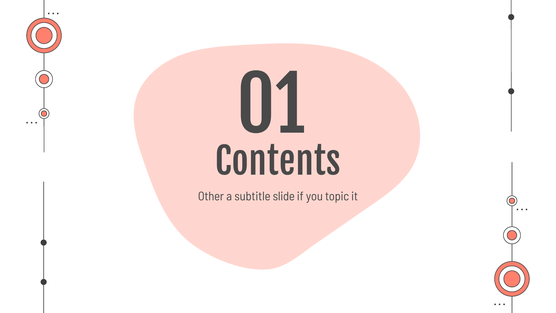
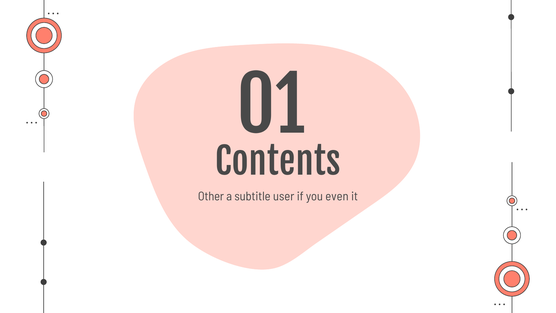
slide: slide -> user
topic: topic -> even
